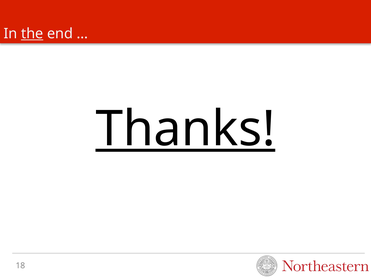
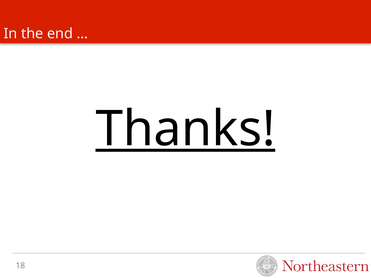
the underline: present -> none
